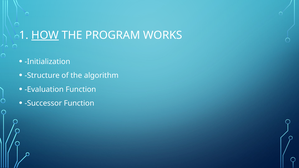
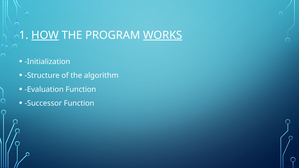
WORKS underline: none -> present
